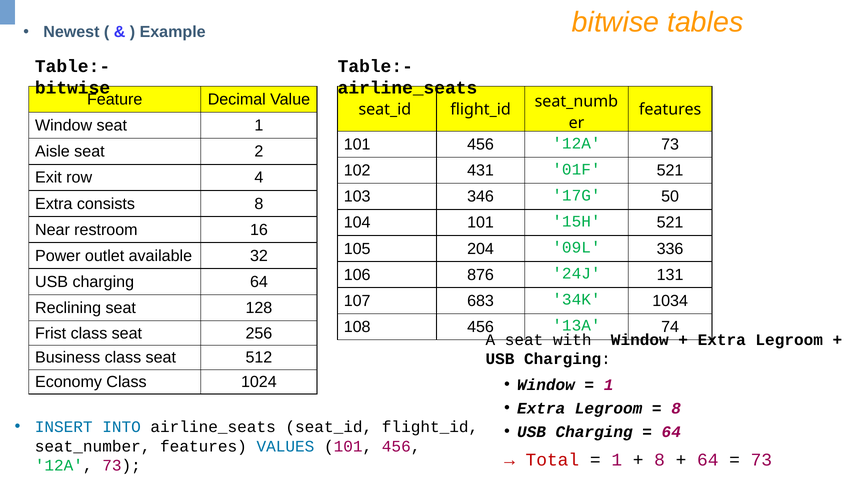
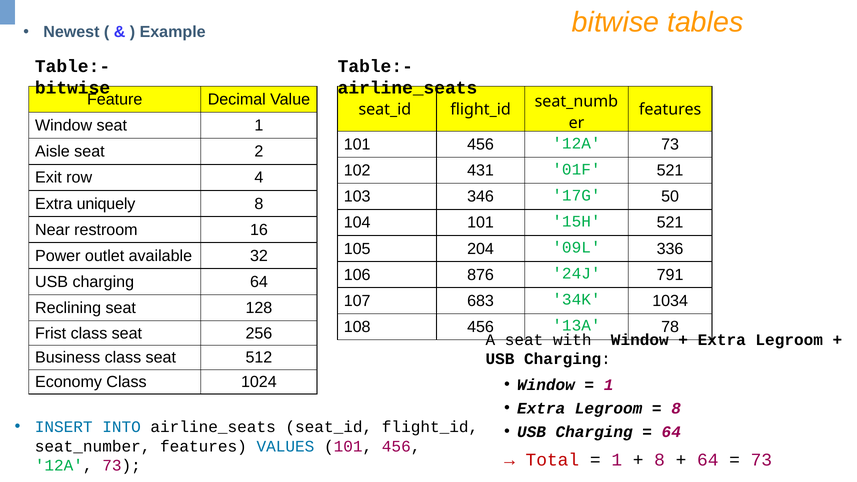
consists: consists -> uniquely
131: 131 -> 791
74: 74 -> 78
